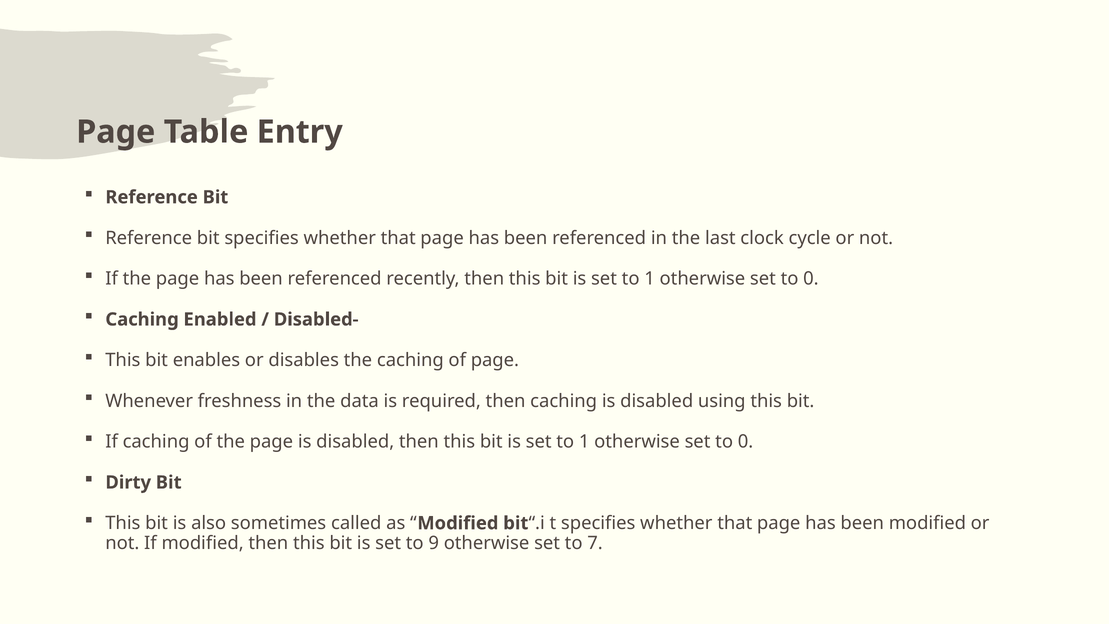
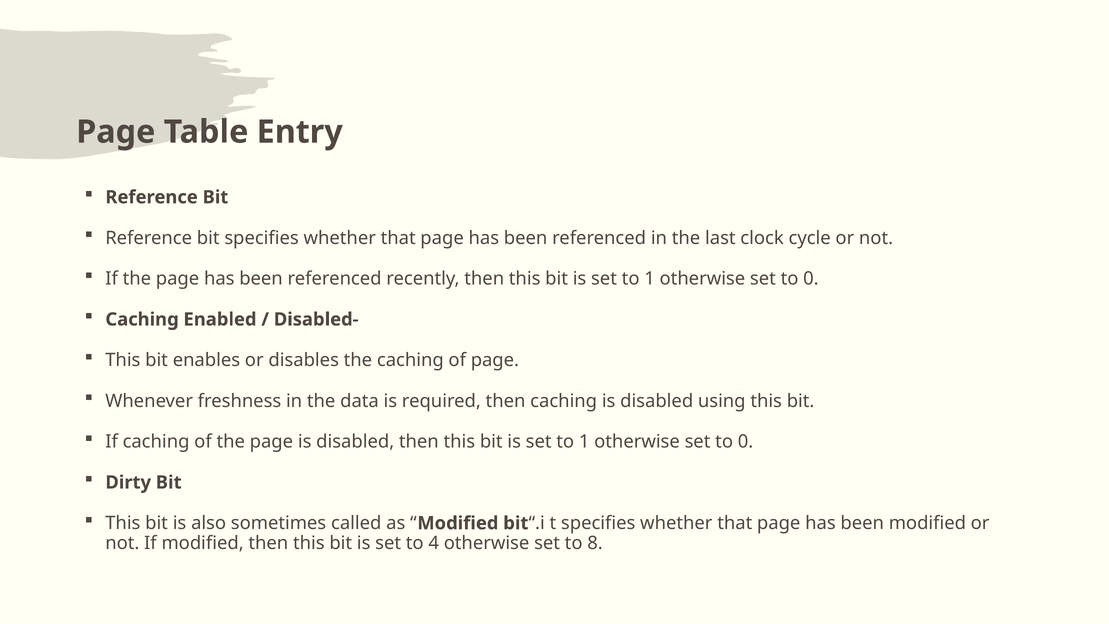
9: 9 -> 4
7: 7 -> 8
